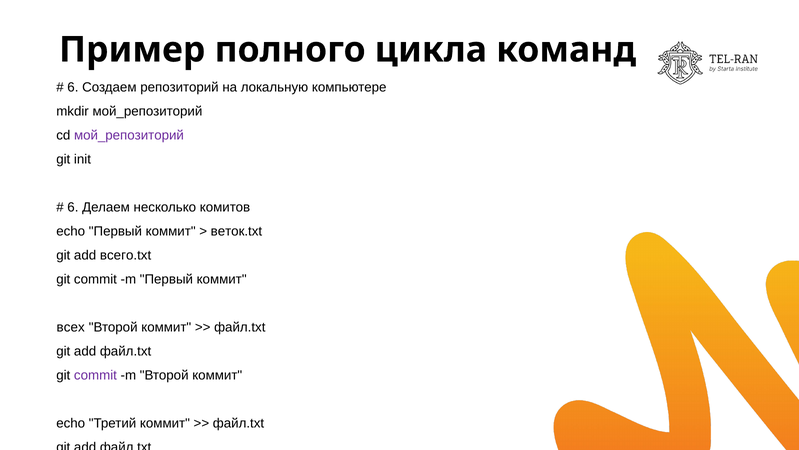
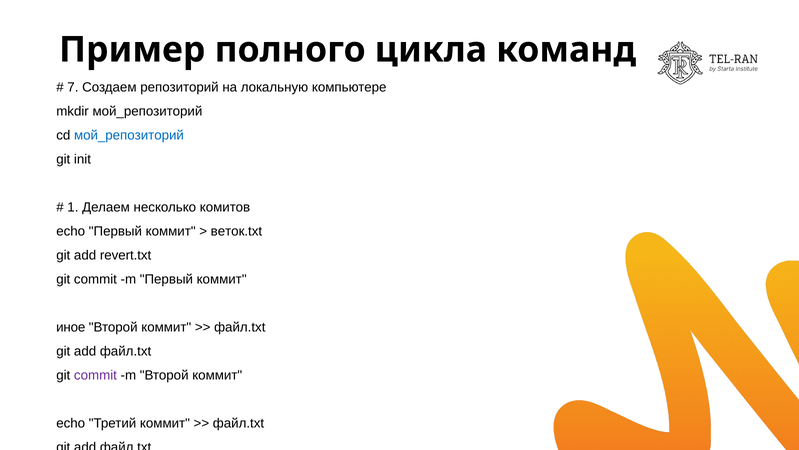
6 at (73, 87): 6 -> 7
мой_репозиторий at (129, 135) colour: purple -> blue
6 at (73, 207): 6 -> 1
всего.txt: всего.txt -> revert.txt
всех: всех -> иное
